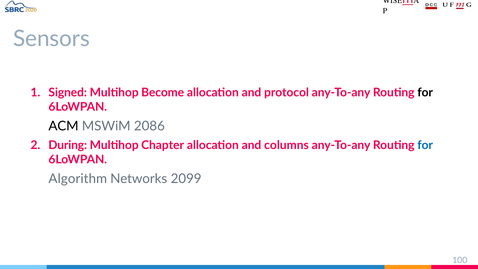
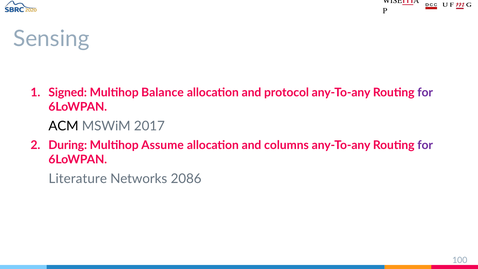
Sensors: Sensors -> Sensing
Become: Become -> Balance
for at (425, 92) colour: black -> purple
2086: 2086 -> 2017
Chapter: Chapter -> Assume
for at (425, 145) colour: blue -> purple
Algorithm: Algorithm -> Literature
2099: 2099 -> 2086
